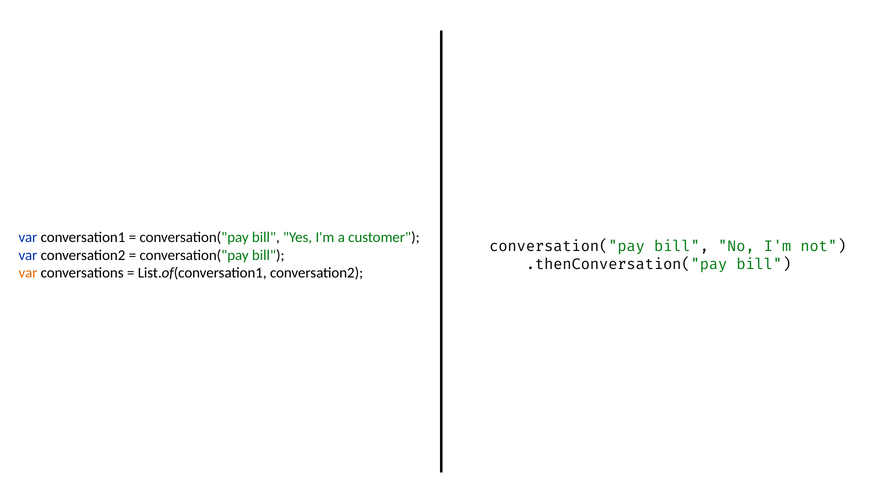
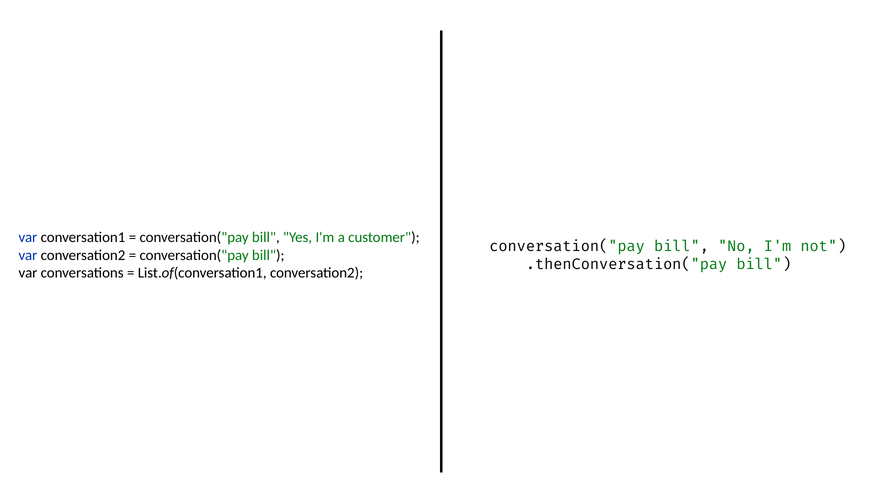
var at (28, 273) colour: orange -> black
